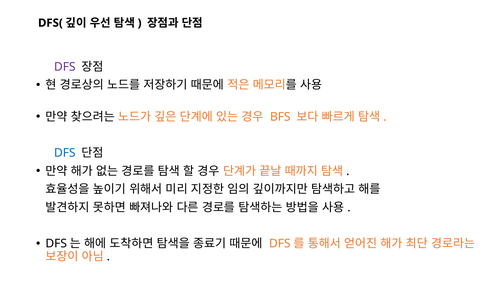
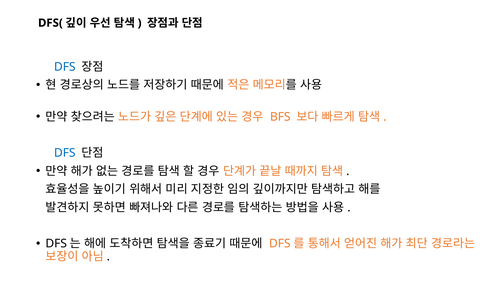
DFS at (65, 67) colour: purple -> blue
